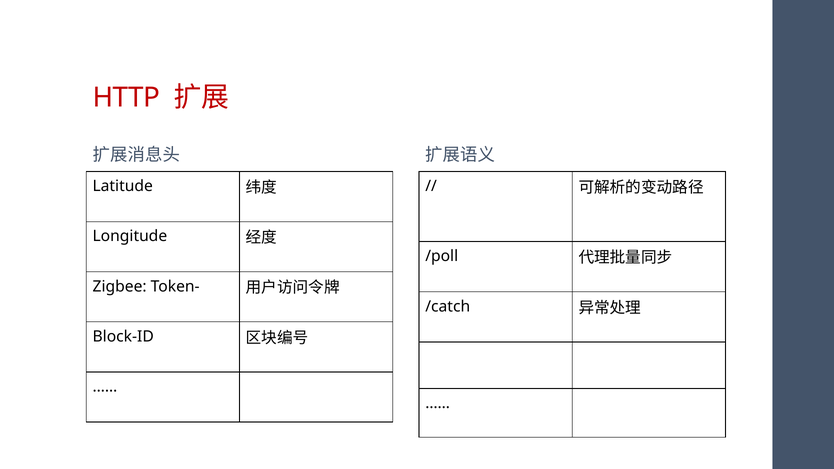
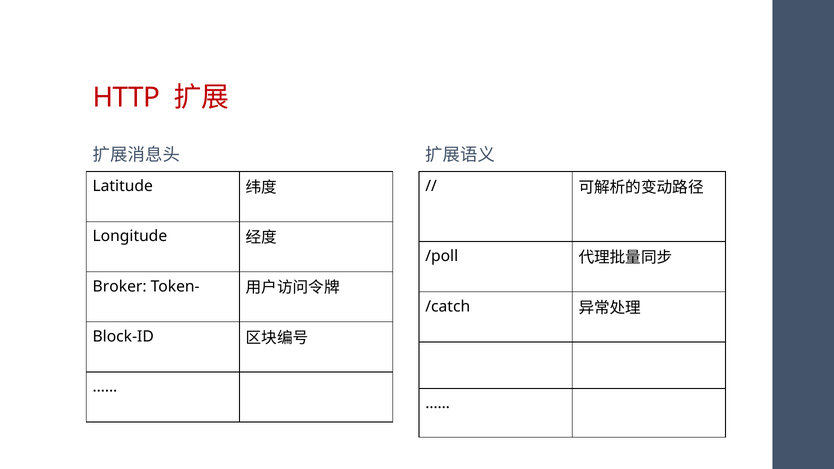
Zigbee: Zigbee -> Broker
